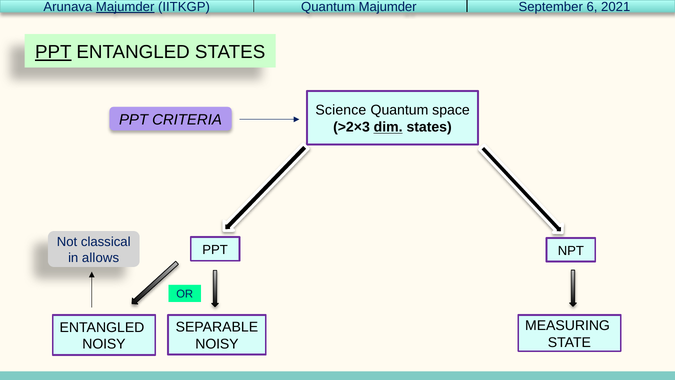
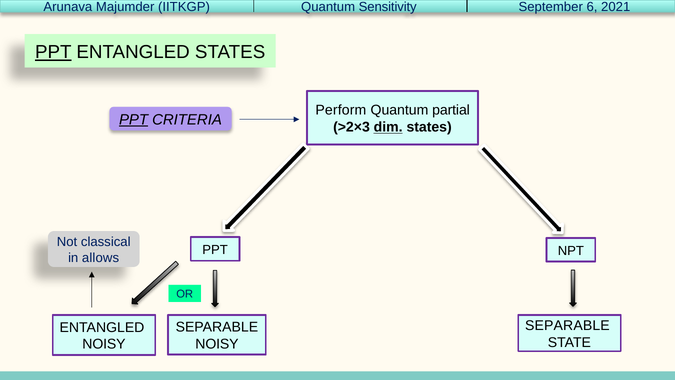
Majumder at (125, 7) underline: present -> none
Quantum Majumder: Majumder -> Sensitivity
Science: Science -> Perform
space: space -> partial
PPT at (134, 120) underline: none -> present
MEASURING at (568, 325): MEASURING -> SEPARABLE
